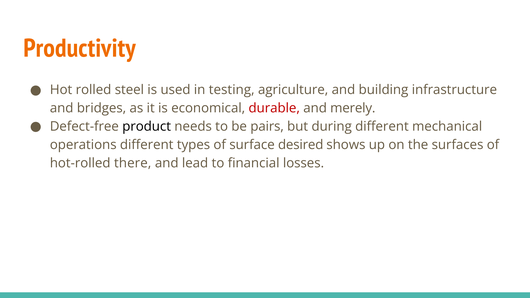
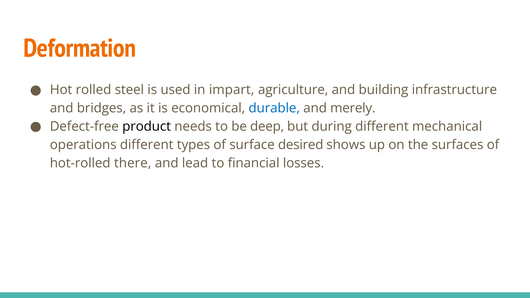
Productivity: Productivity -> Deformation
testing: testing -> impart
durable colour: red -> blue
pairs: pairs -> deep
